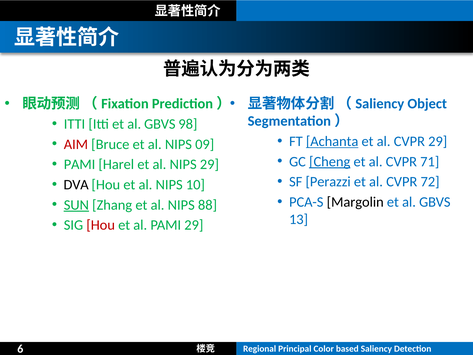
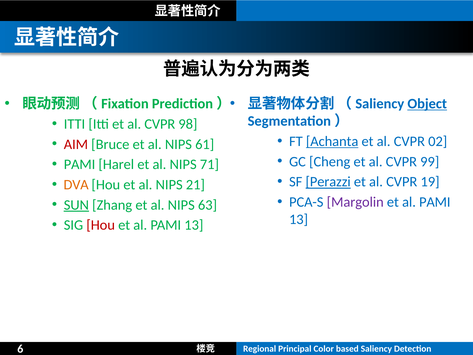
Object underline: none -> present
Itti et al GBVS: GBVS -> CVPR
CVPR 29: 29 -> 02
09: 09 -> 61
Cheng underline: present -> none
71: 71 -> 99
NIPS 29: 29 -> 71
Perazzi underline: none -> present
72: 72 -> 19
DVA colour: black -> orange
10: 10 -> 21
Margolin colour: black -> purple
GBVS at (435, 202): GBVS -> PAMI
88: 88 -> 63
29 at (194, 225): 29 -> 13
